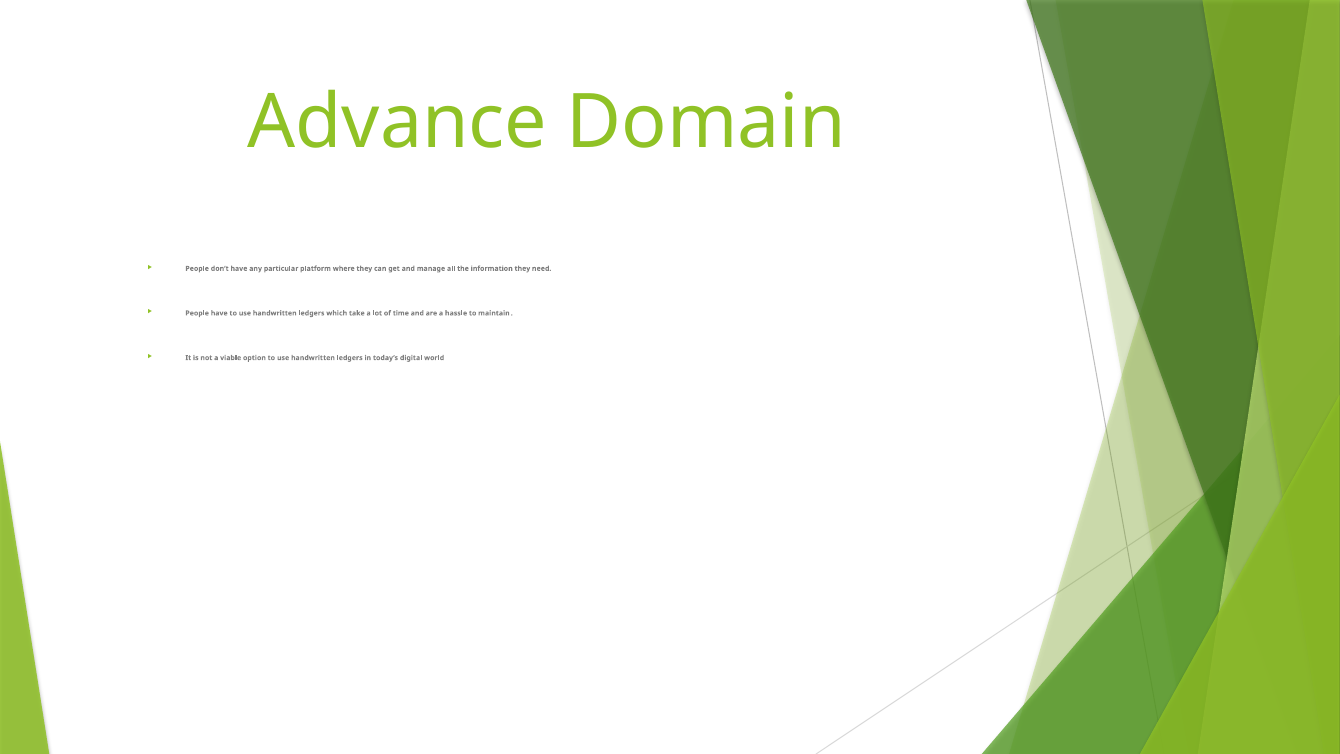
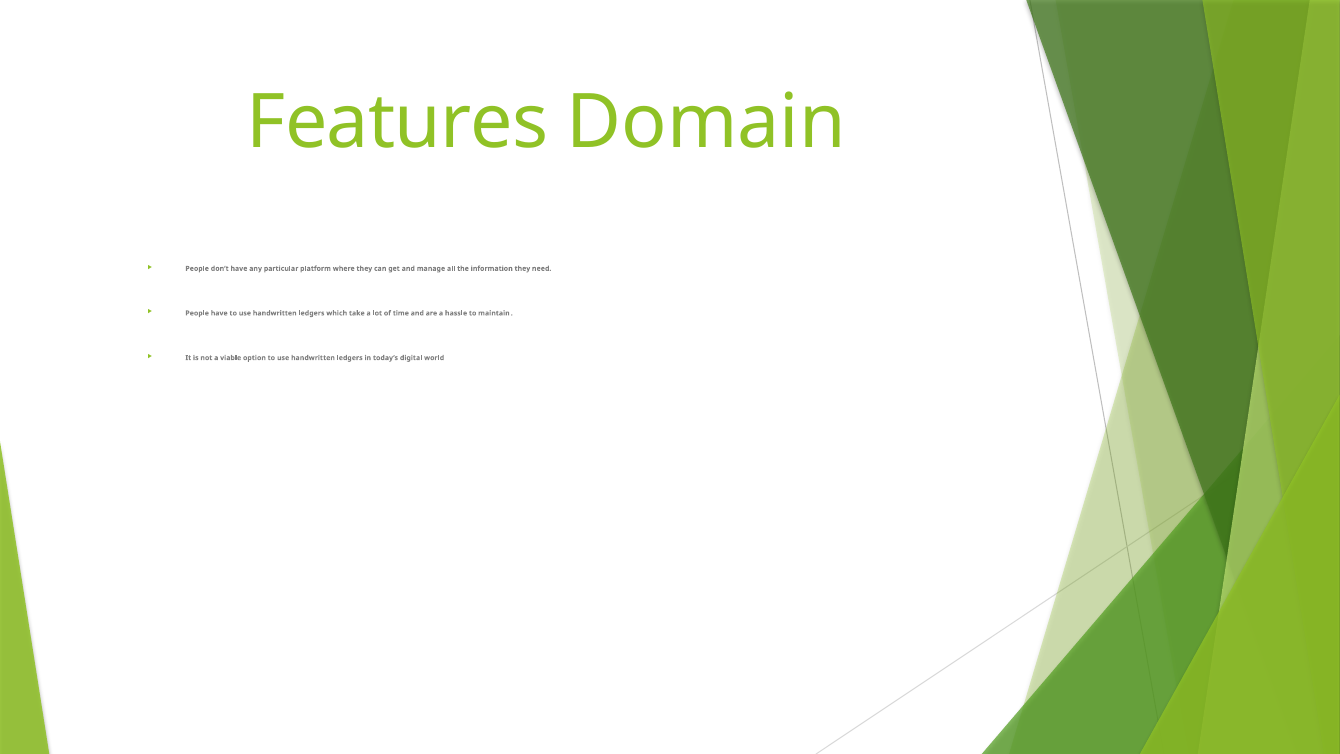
Advance: Advance -> Features
